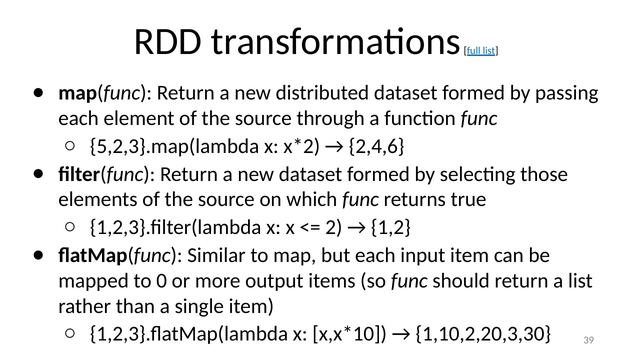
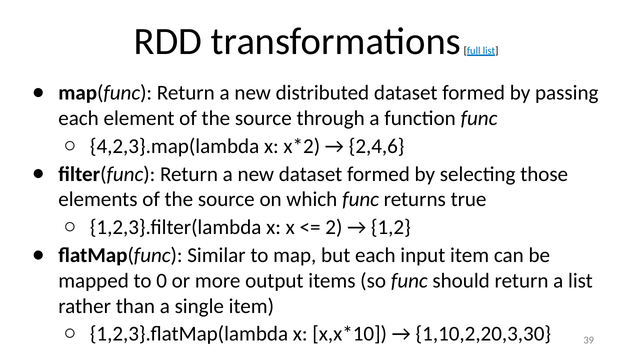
5,2,3}.map(lambda: 5,2,3}.map(lambda -> 4,2,3}.map(lambda
